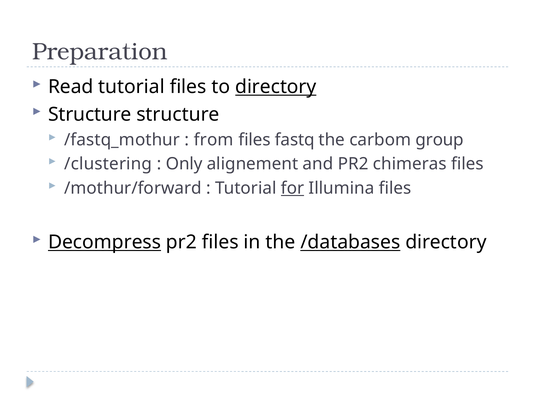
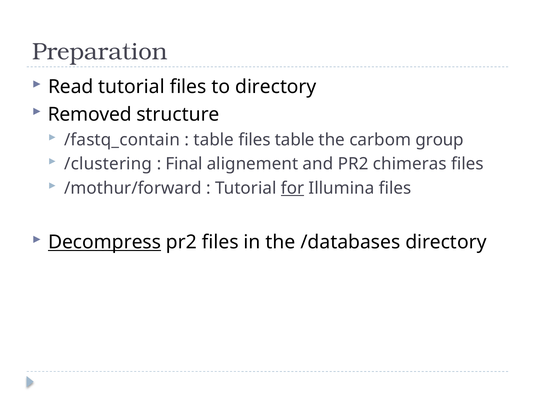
directory at (276, 87) underline: present -> none
Structure at (90, 115): Structure -> Removed
/fastq_mothur: /fastq_mothur -> /fastq_contain
from at (214, 140): from -> table
files fastq: fastq -> table
Only: Only -> Final
/databases underline: present -> none
